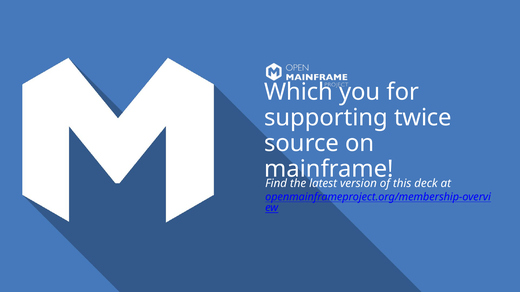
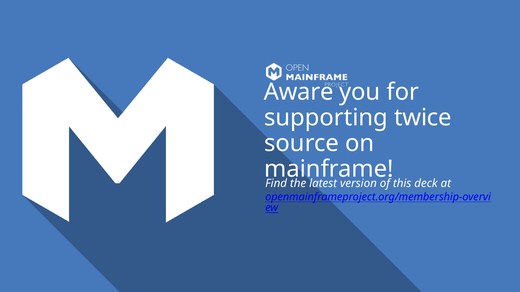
Which: Which -> Aware
